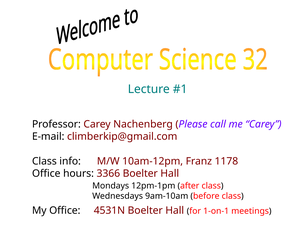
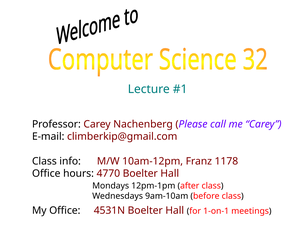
3366: 3366 -> 4770
